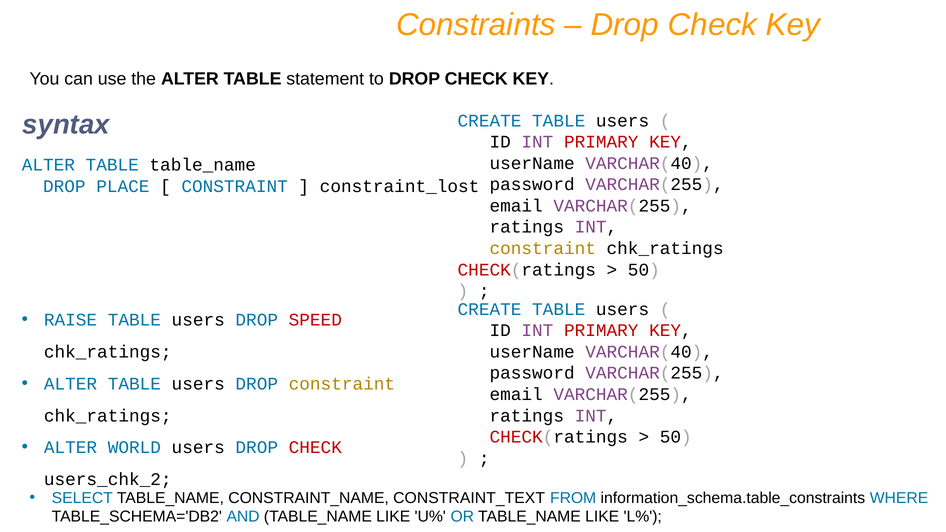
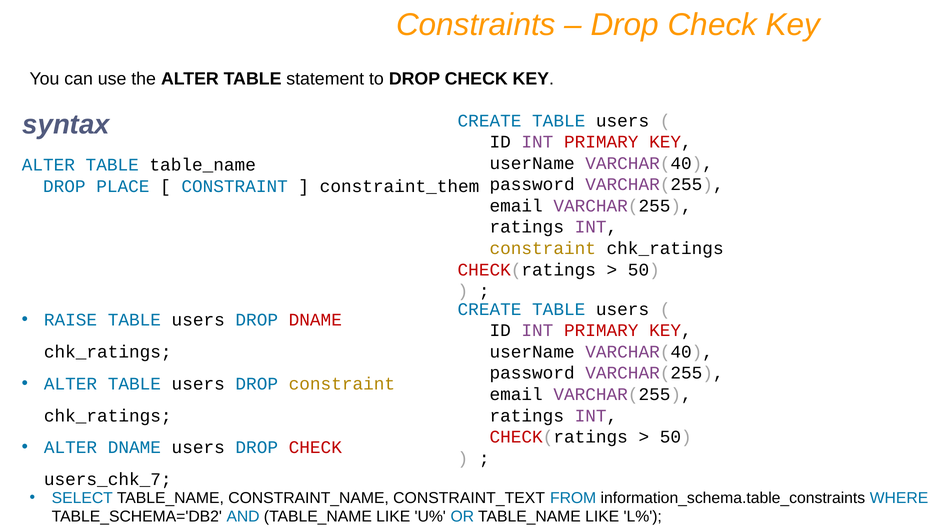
constraint_lost: constraint_lost -> constraint_them
DROP SPEED: SPEED -> DNAME
ALTER WORLD: WORLD -> DNAME
users_chk_2: users_chk_2 -> users_chk_7
